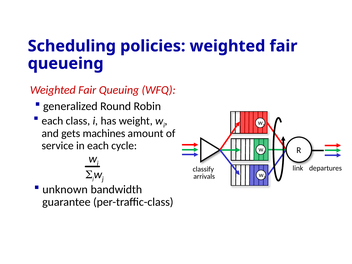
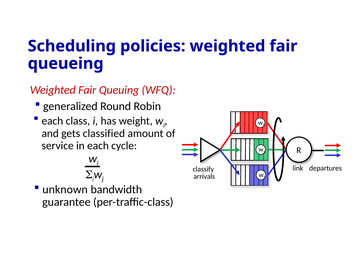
machines: machines -> classified
